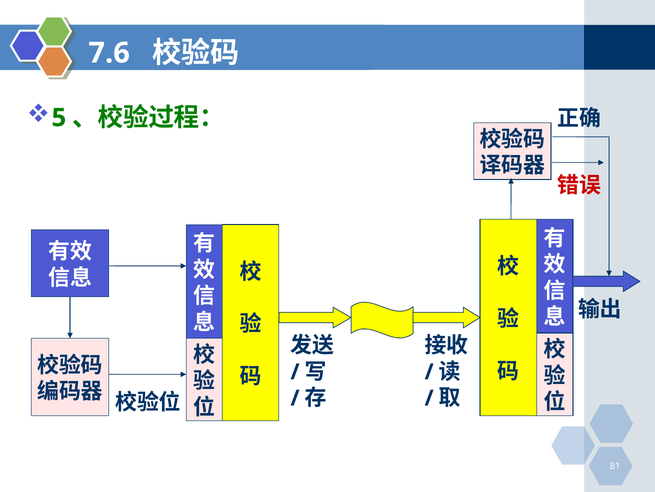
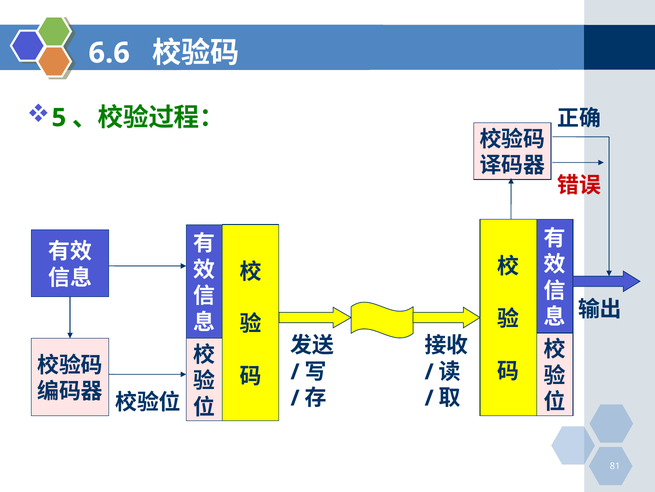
7.6: 7.6 -> 6.6
